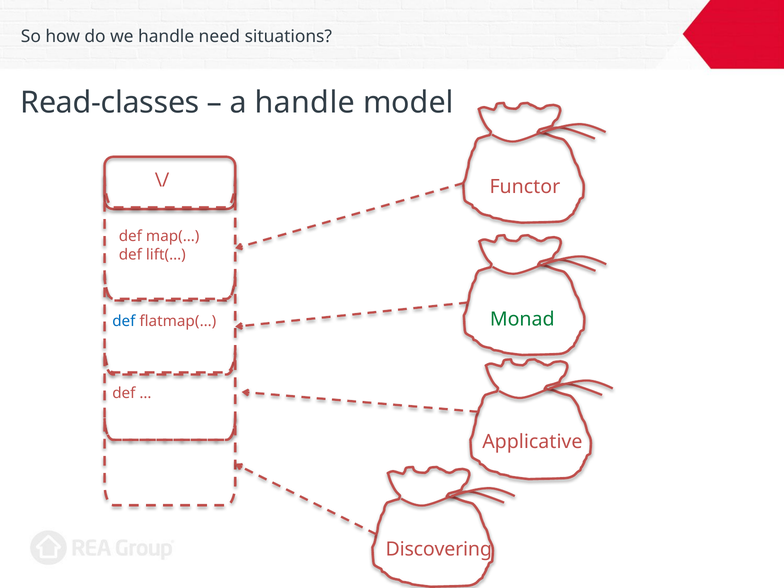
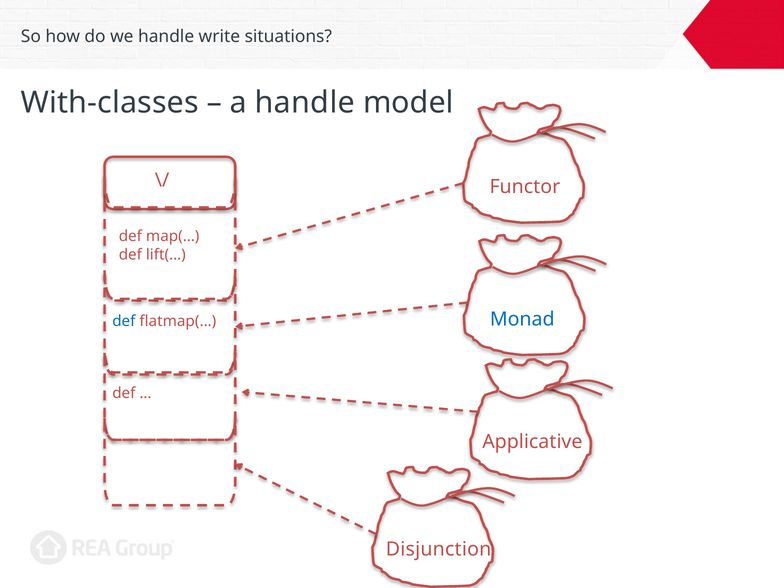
need: need -> write
Read-classes: Read-classes -> With-classes
Monad colour: green -> blue
Discovering: Discovering -> Disjunction
